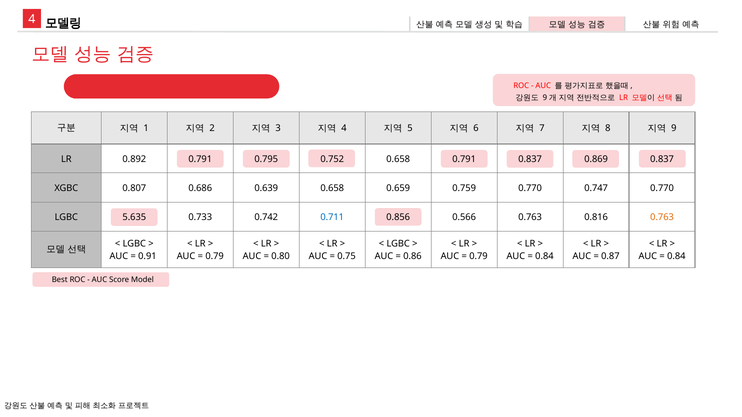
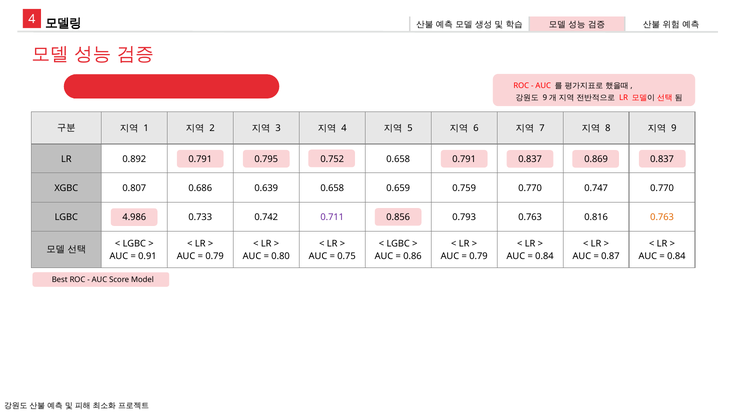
5.635: 5.635 -> 4.986
0.711 colour: blue -> purple
0.566: 0.566 -> 0.793
